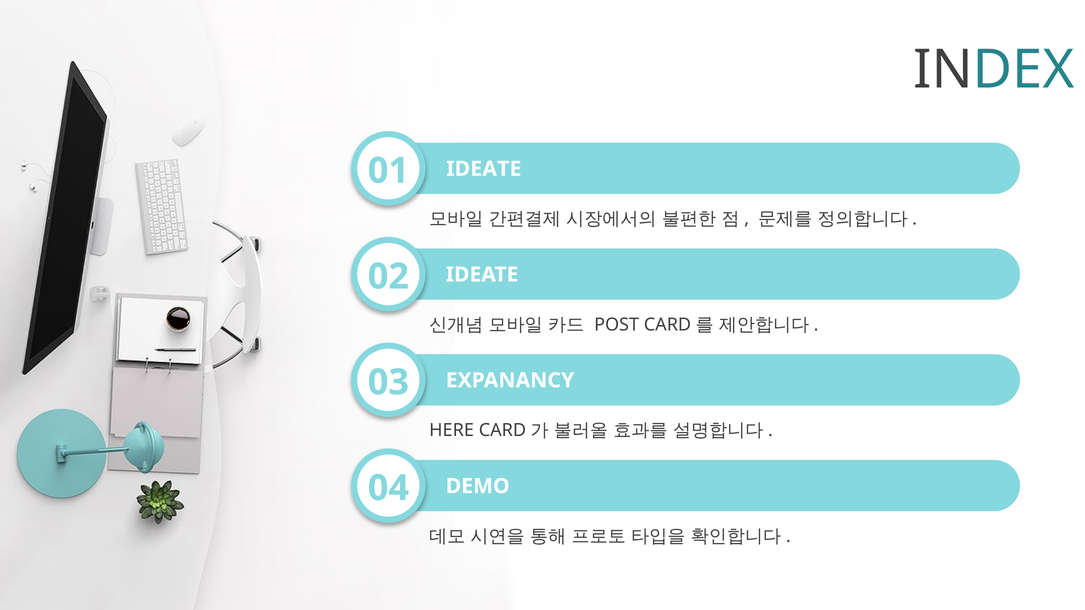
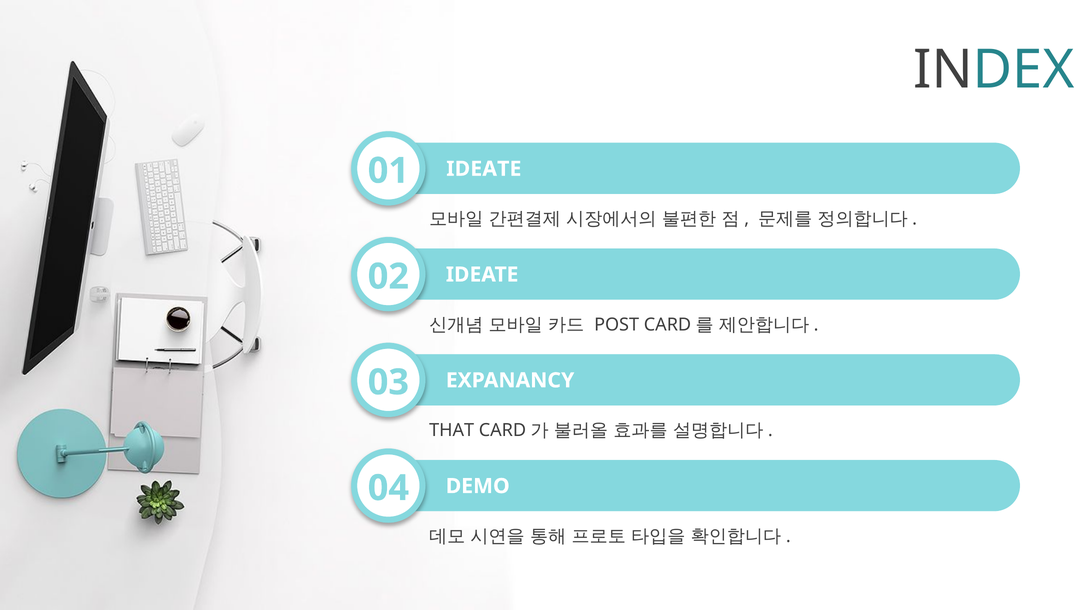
HERE: HERE -> THAT
